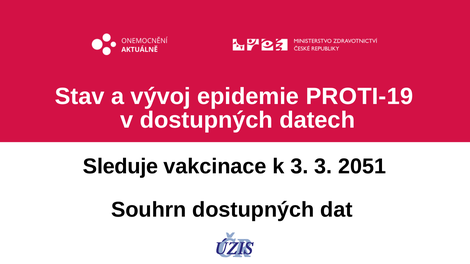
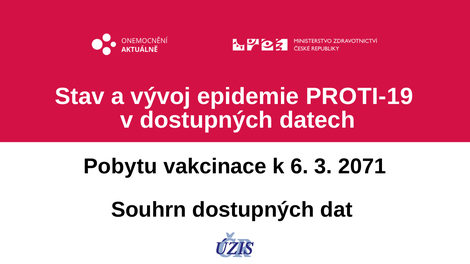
Sleduje: Sleduje -> Pobytu
k 3: 3 -> 6
2051: 2051 -> 2071
